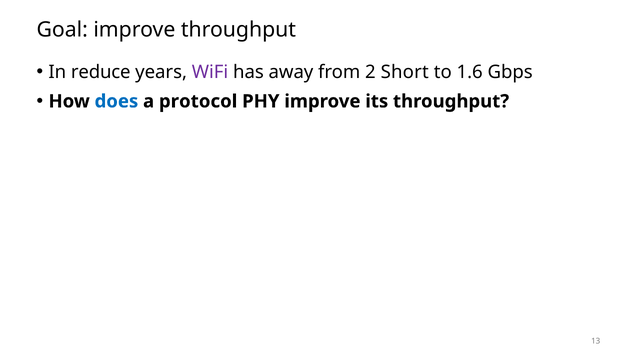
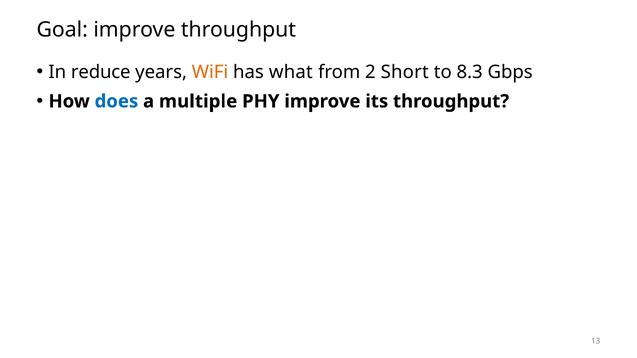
WiFi colour: purple -> orange
away: away -> what
1.6: 1.6 -> 8.3
protocol: protocol -> multiple
